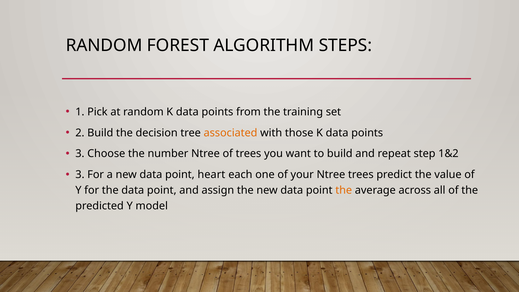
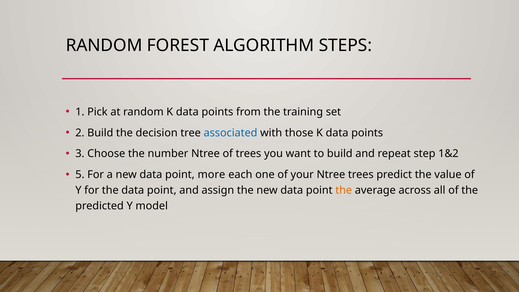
associated colour: orange -> blue
3 at (80, 175): 3 -> 5
heart: heart -> more
